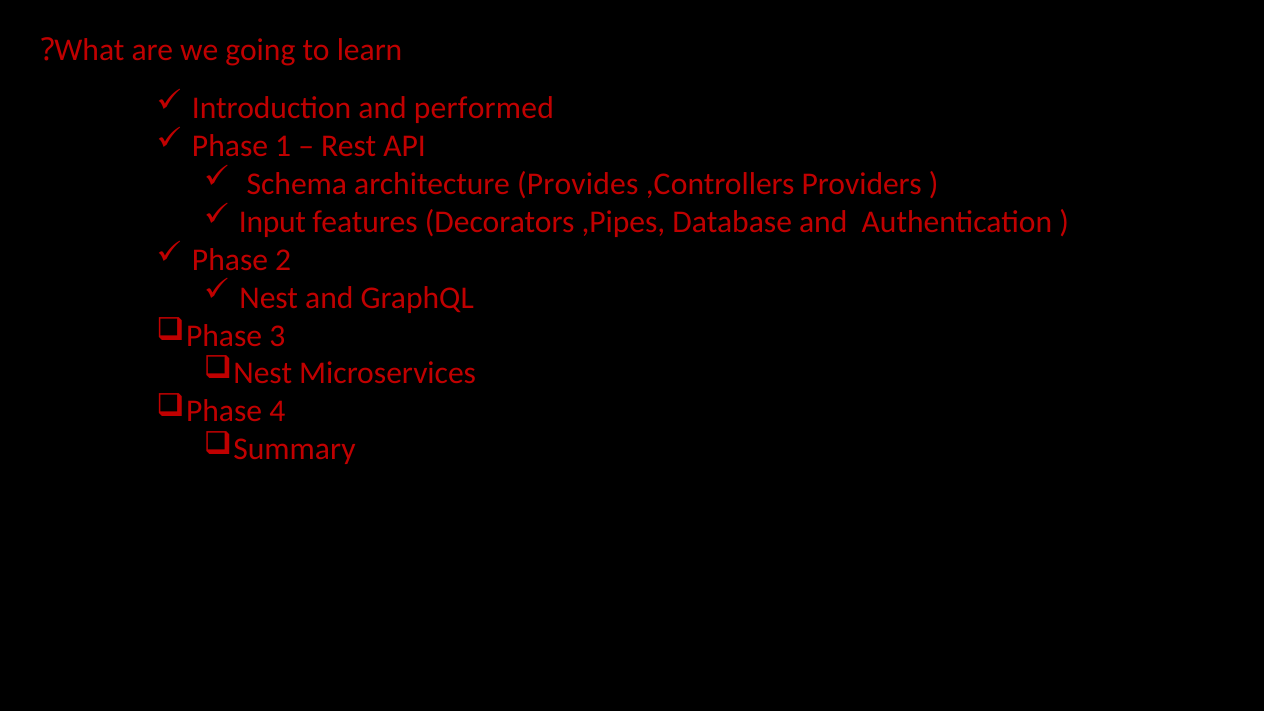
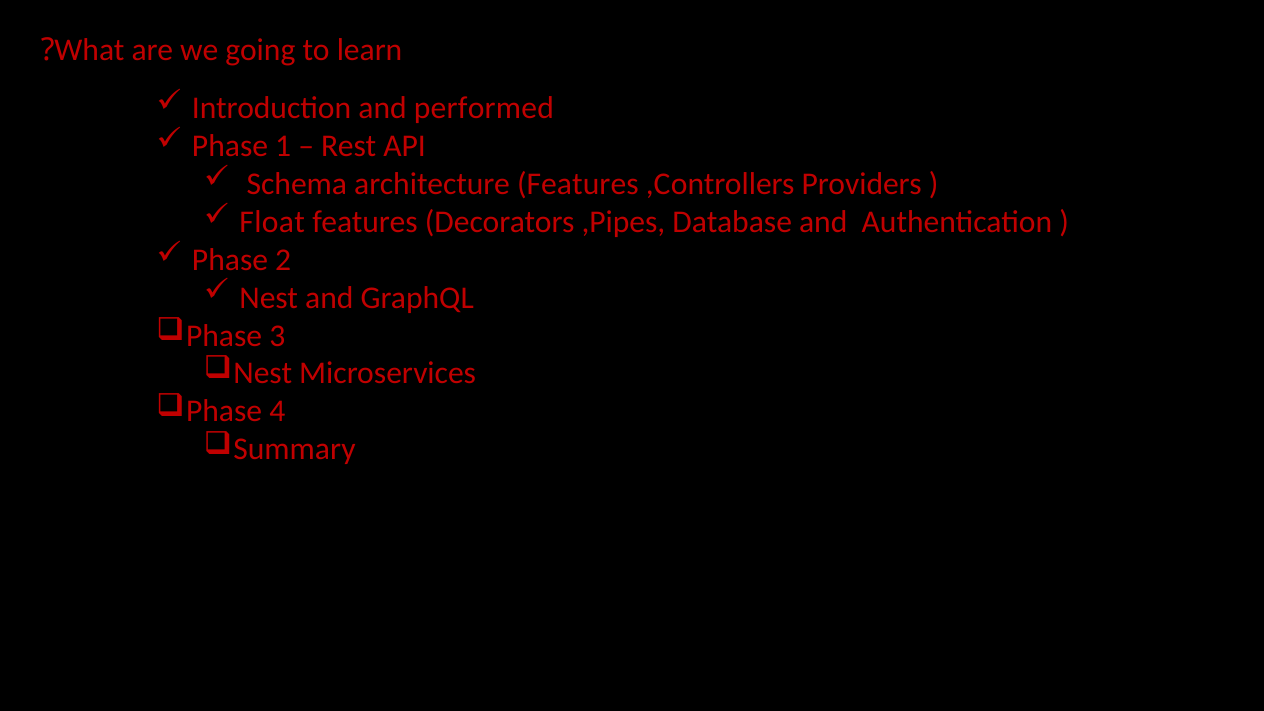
architecture Provides: Provides -> Features
Input: Input -> Float
